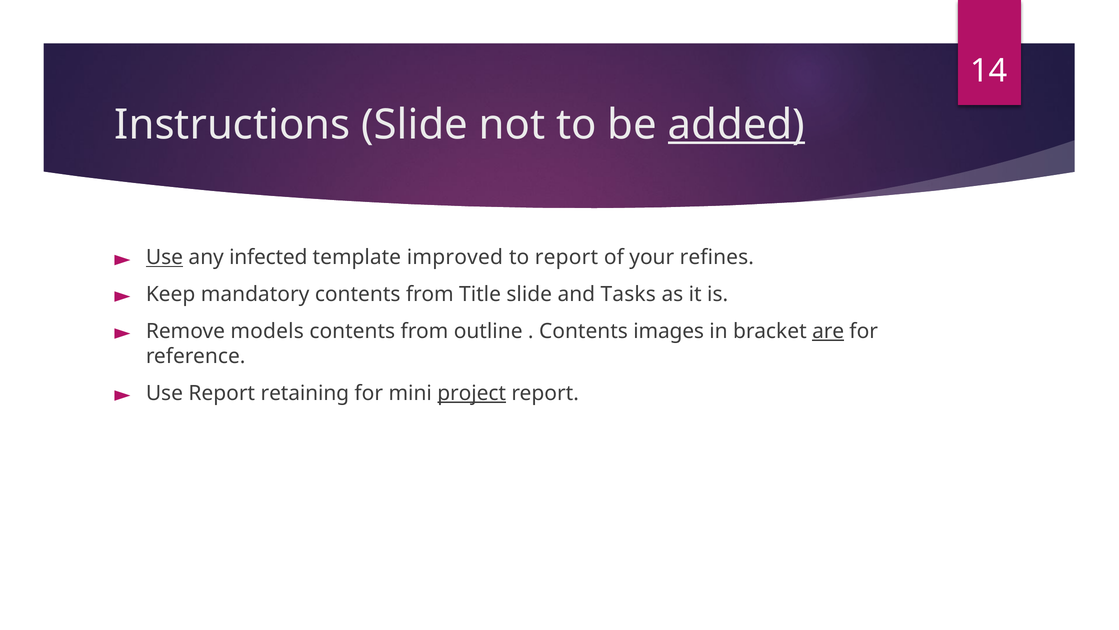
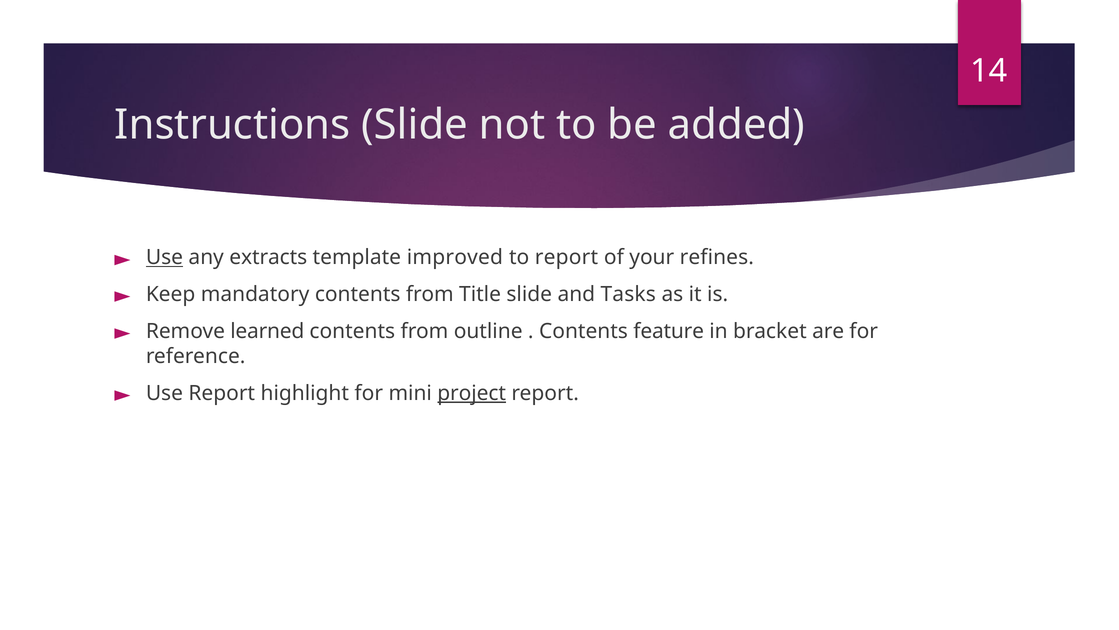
added underline: present -> none
infected: infected -> extracts
models: models -> learned
images: images -> feature
are underline: present -> none
retaining: retaining -> highlight
